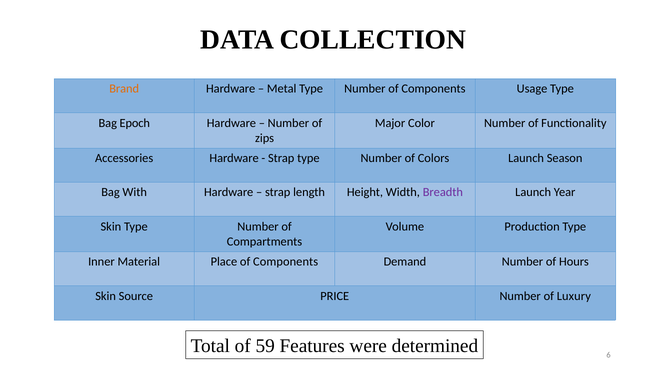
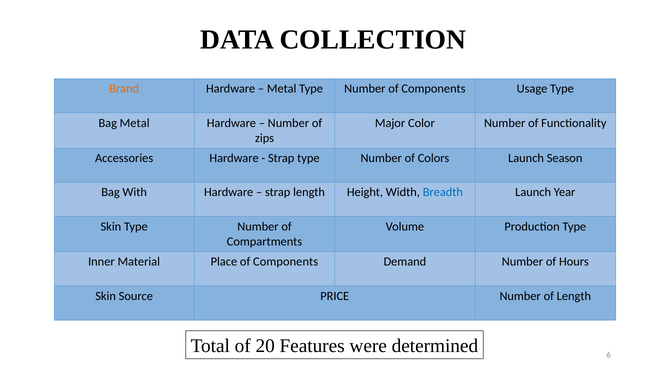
Bag Epoch: Epoch -> Metal
Breadth colour: purple -> blue
of Luxury: Luxury -> Length
59: 59 -> 20
